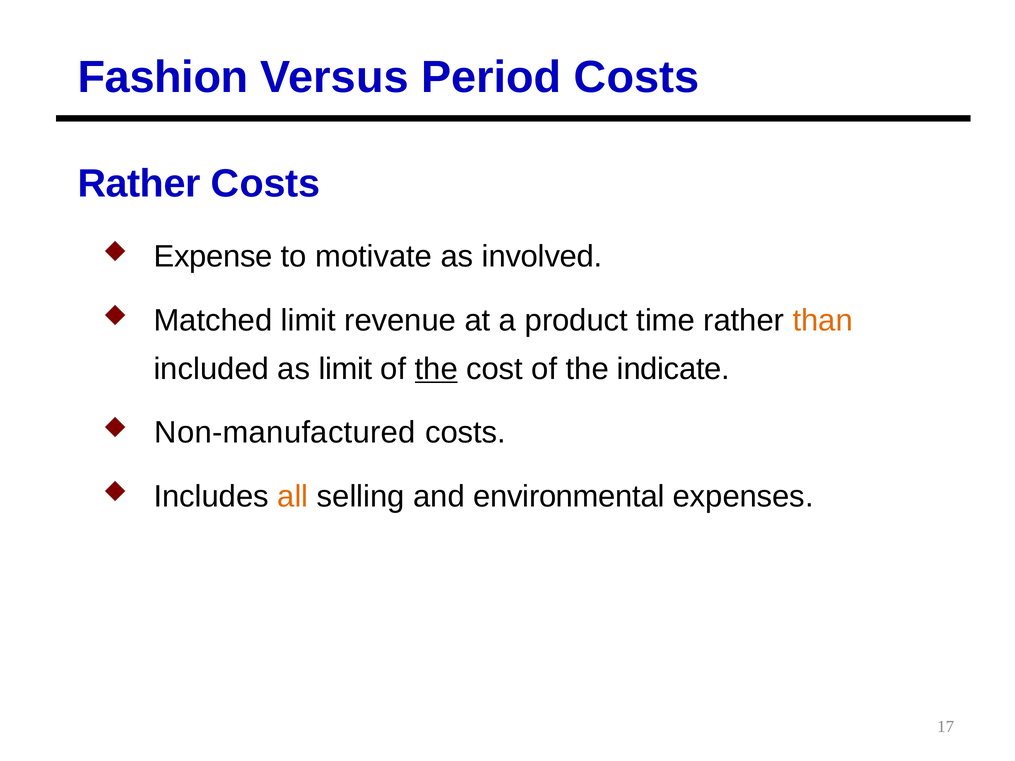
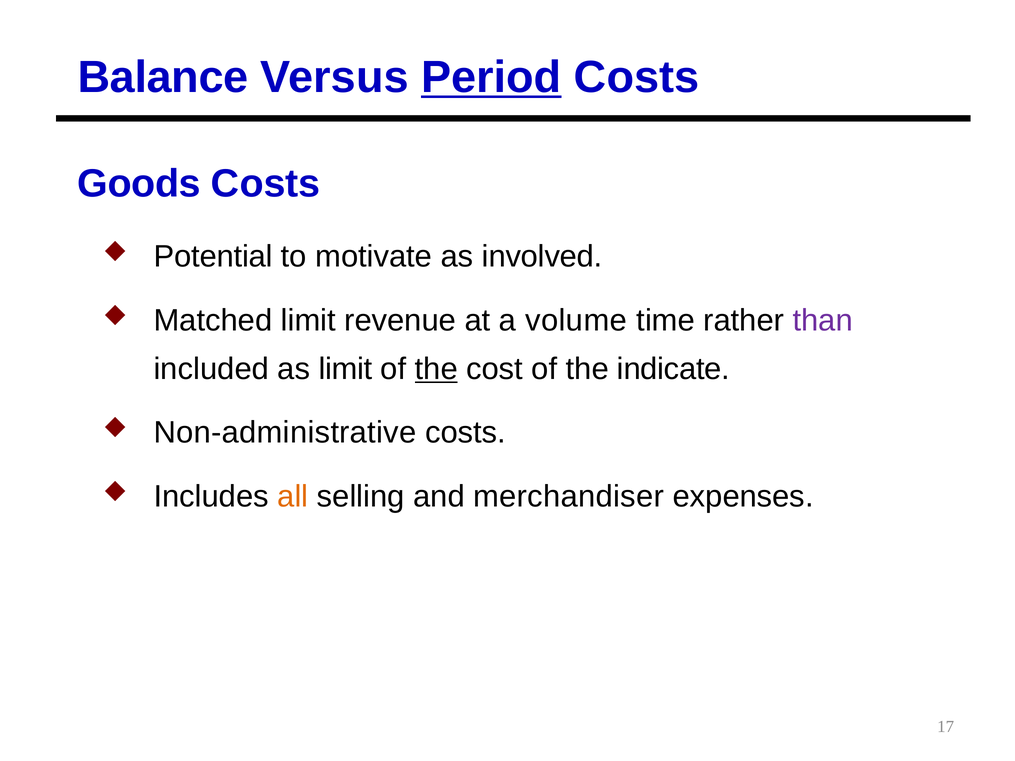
Fashion: Fashion -> Balance
Period underline: none -> present
Rather at (139, 184): Rather -> Goods
Expense: Expense -> Potential
product: product -> volume
than colour: orange -> purple
Non-manufactured: Non-manufactured -> Non-administrative
environmental: environmental -> merchandiser
